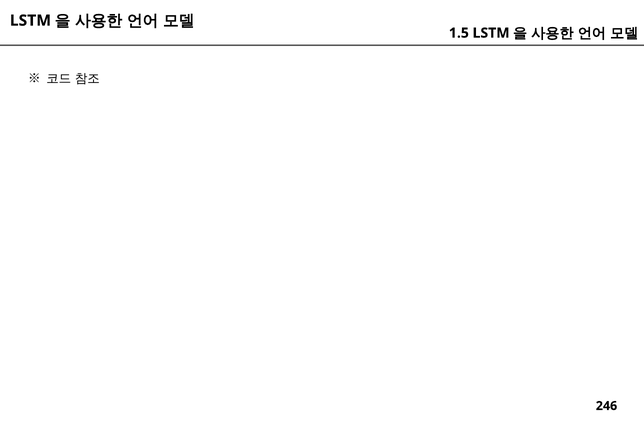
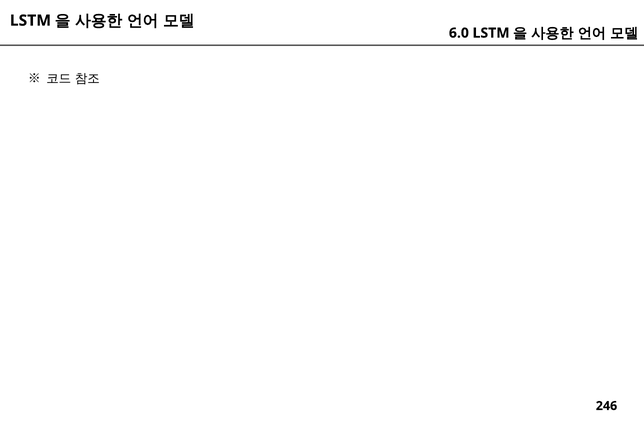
1.5: 1.5 -> 6.0
